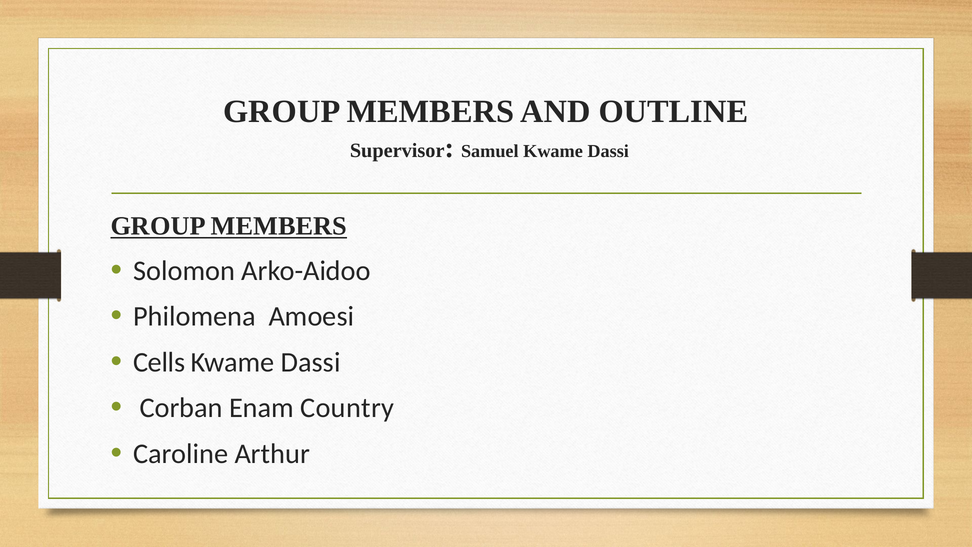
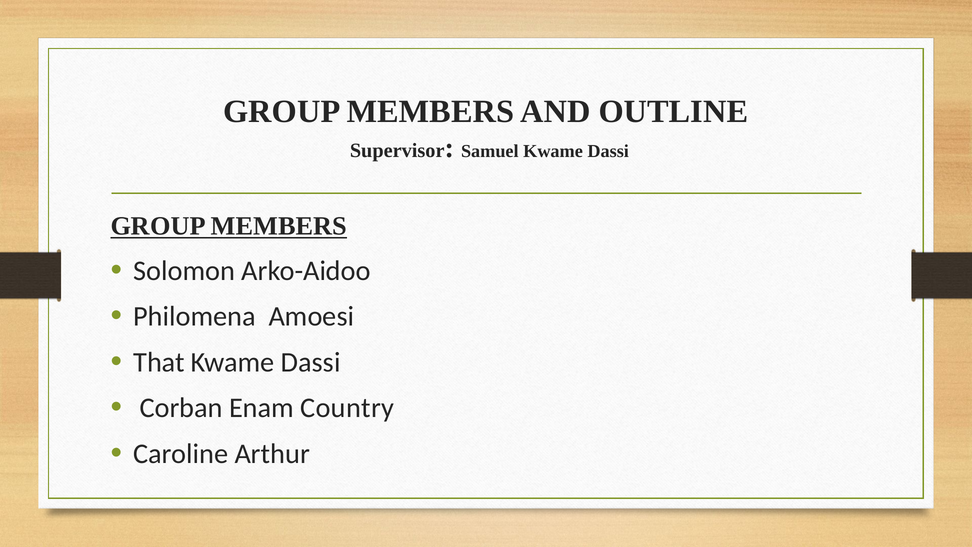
Cells: Cells -> That
